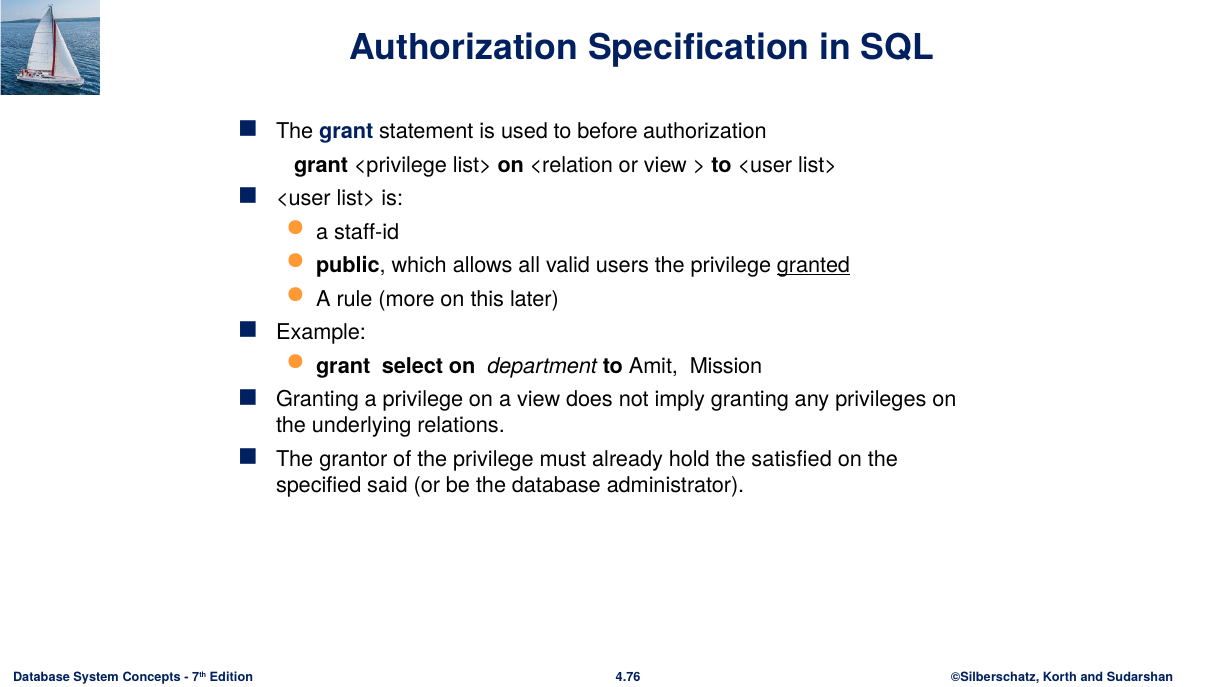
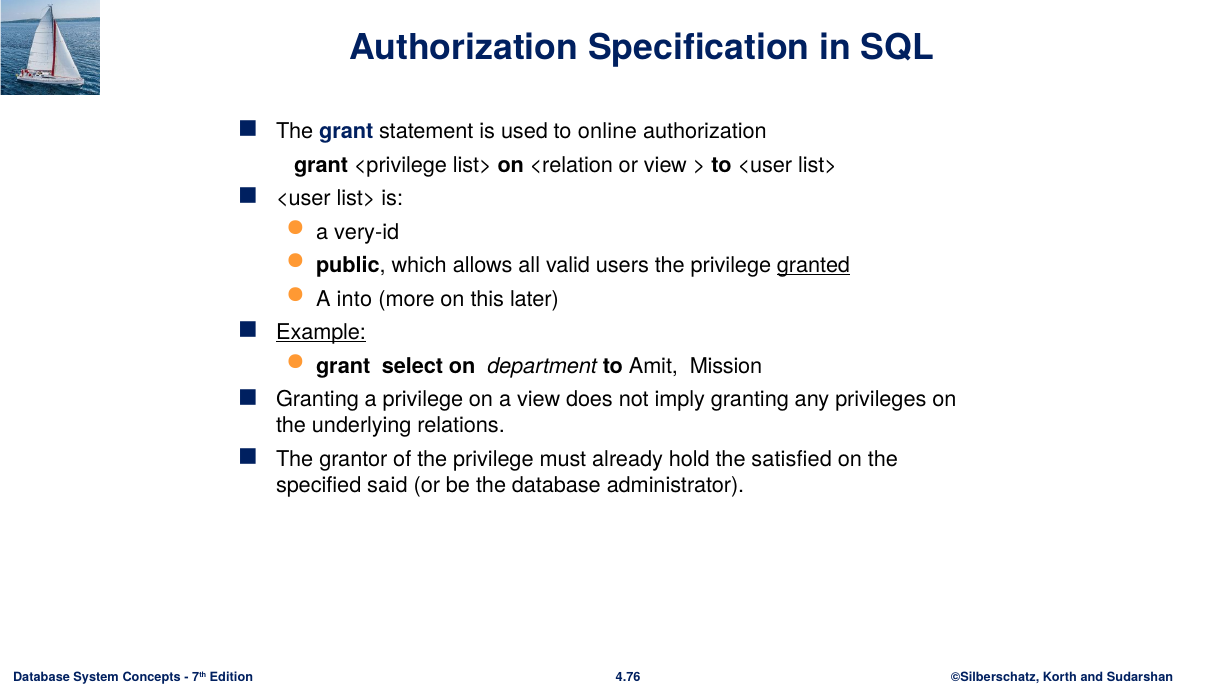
before: before -> online
staff-id: staff-id -> very-id
rule: rule -> into
Example underline: none -> present
